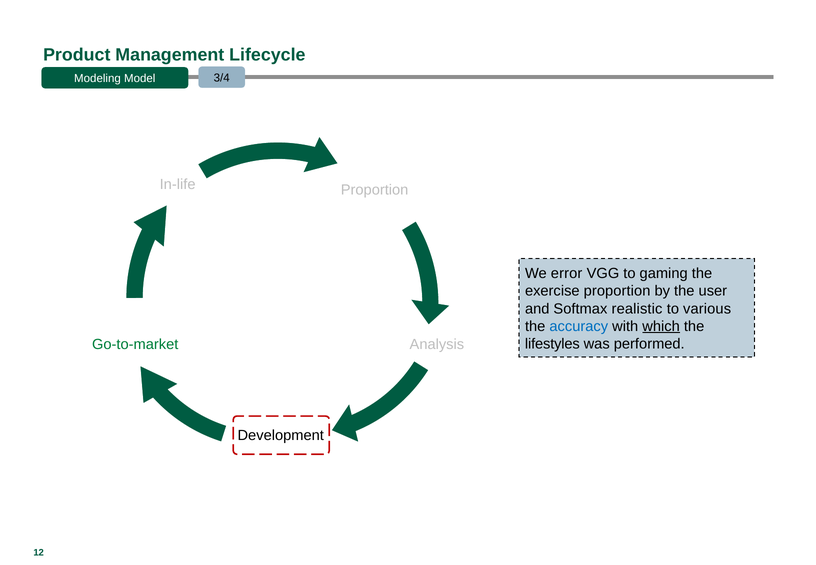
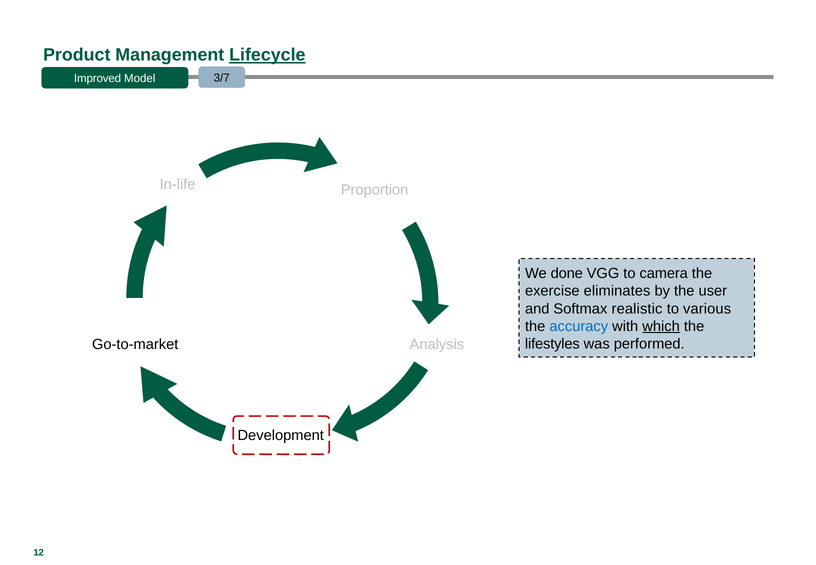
Lifecycle underline: none -> present
Modeling: Modeling -> Improved
3/4: 3/4 -> 3/7
error: error -> done
gaming: gaming -> camera
exercise proportion: proportion -> eliminates
Go-to-market colour: green -> black
